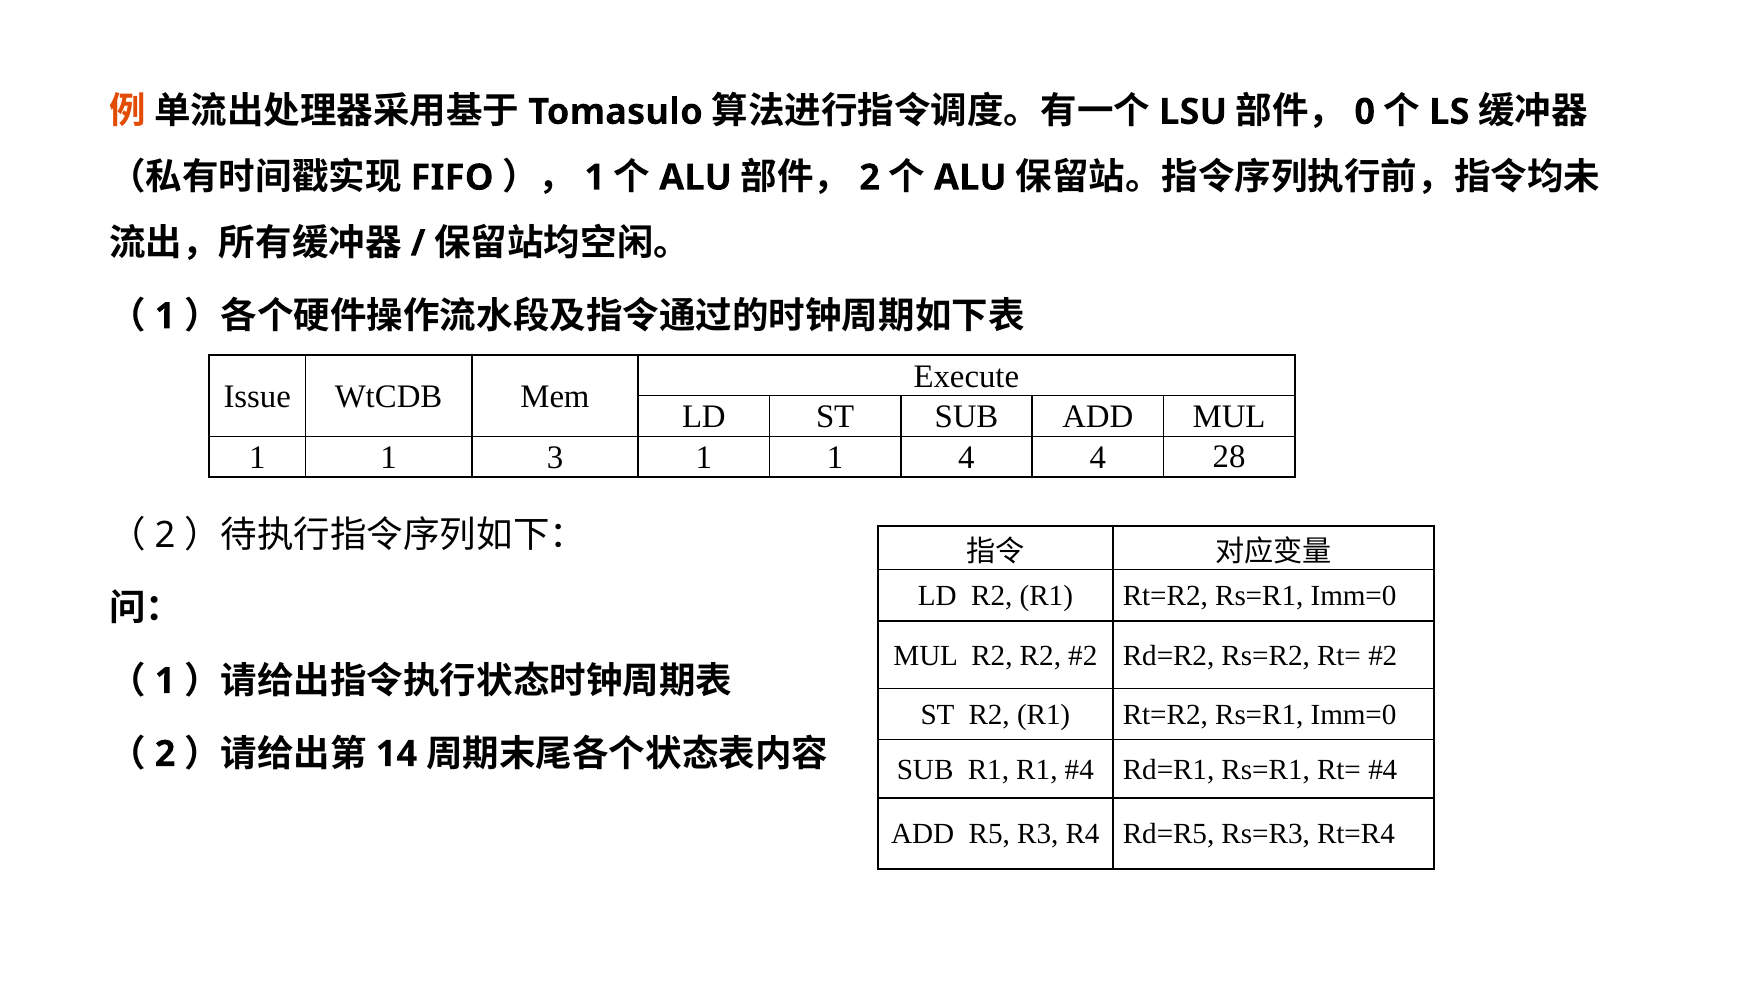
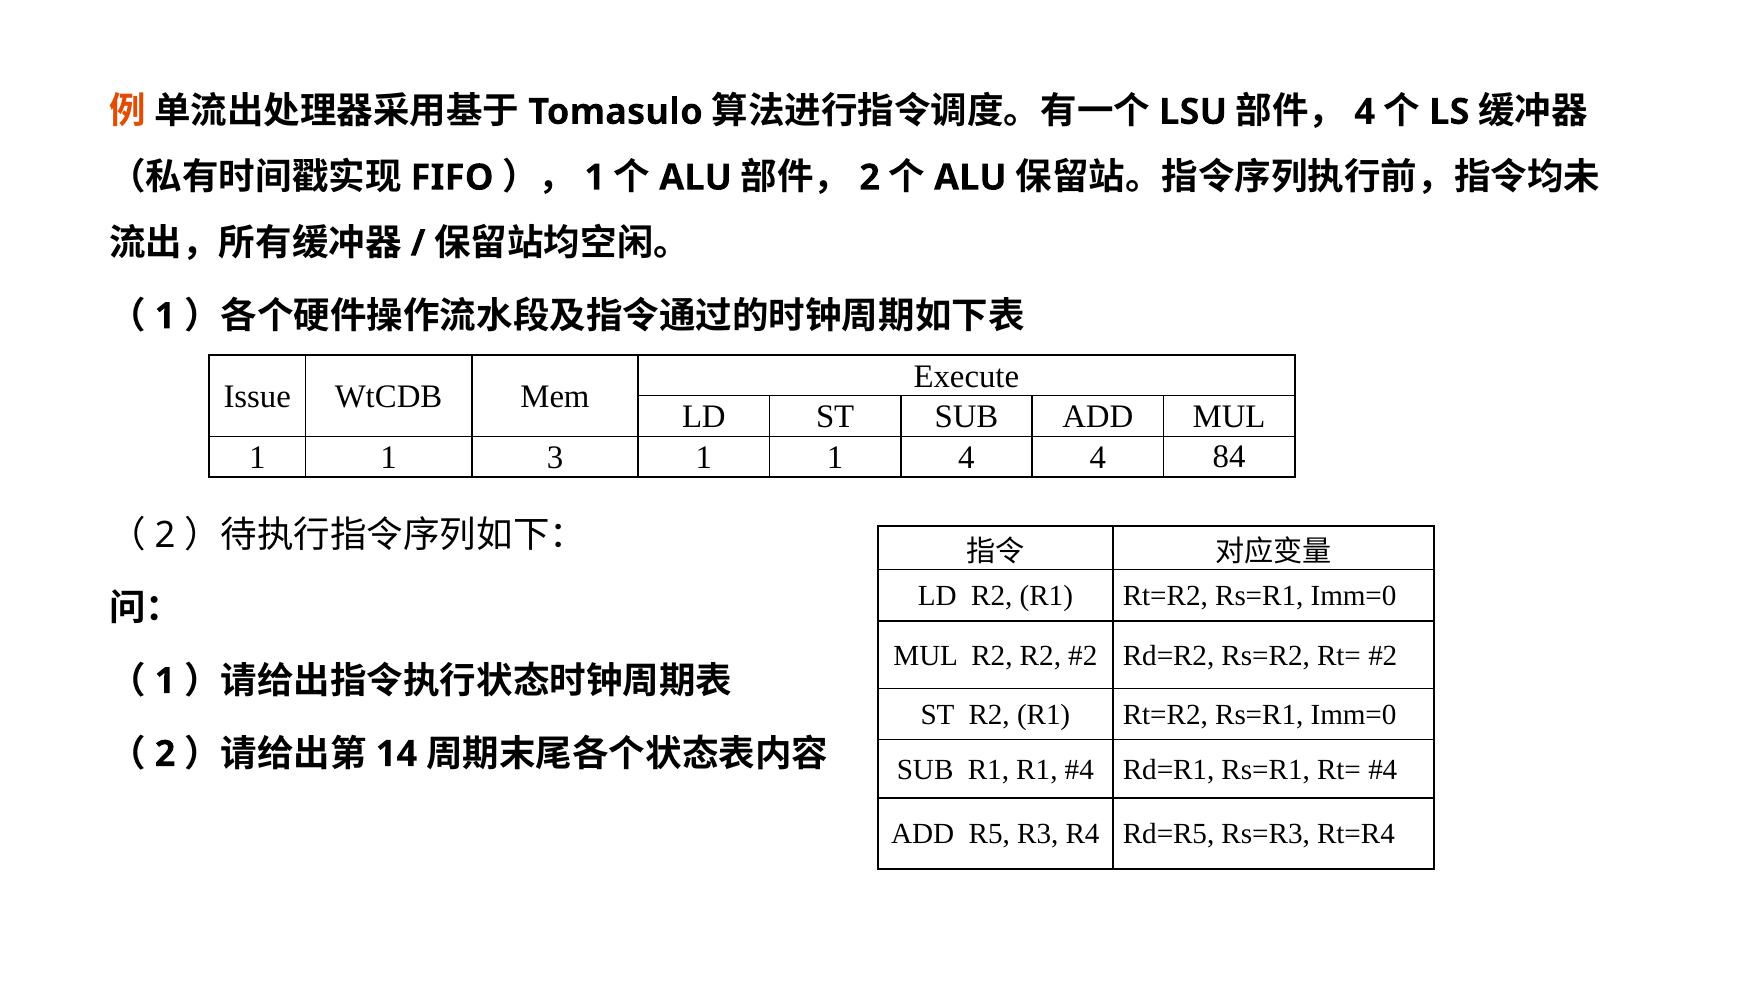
0 at (1365, 112): 0 -> 4
28: 28 -> 84
